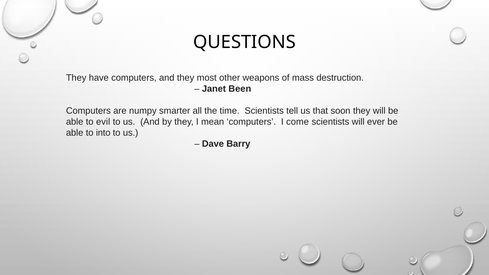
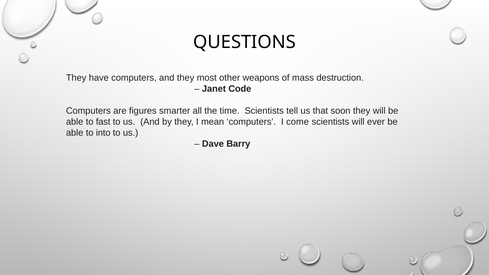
Been: Been -> Code
numpy: numpy -> figures
evil: evil -> fast
